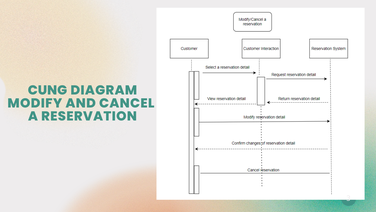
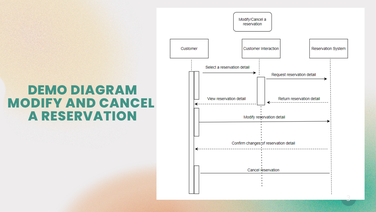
CUNG: CUNG -> DEMO
